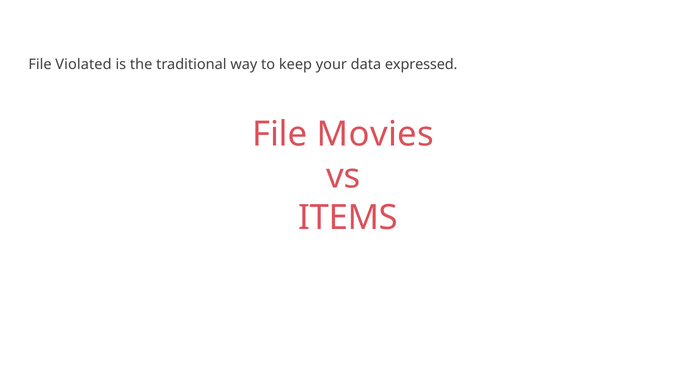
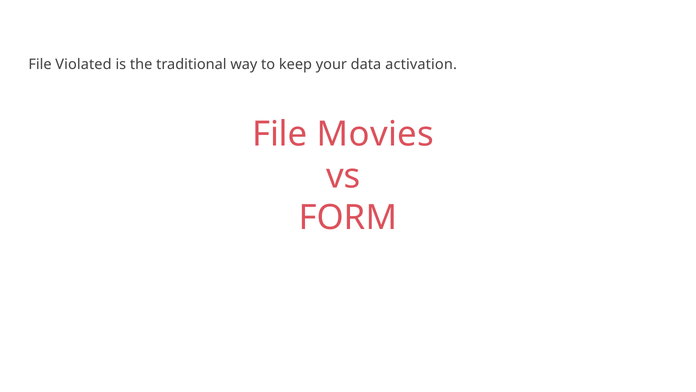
expressed: expressed -> activation
ITEMS: ITEMS -> FORM
